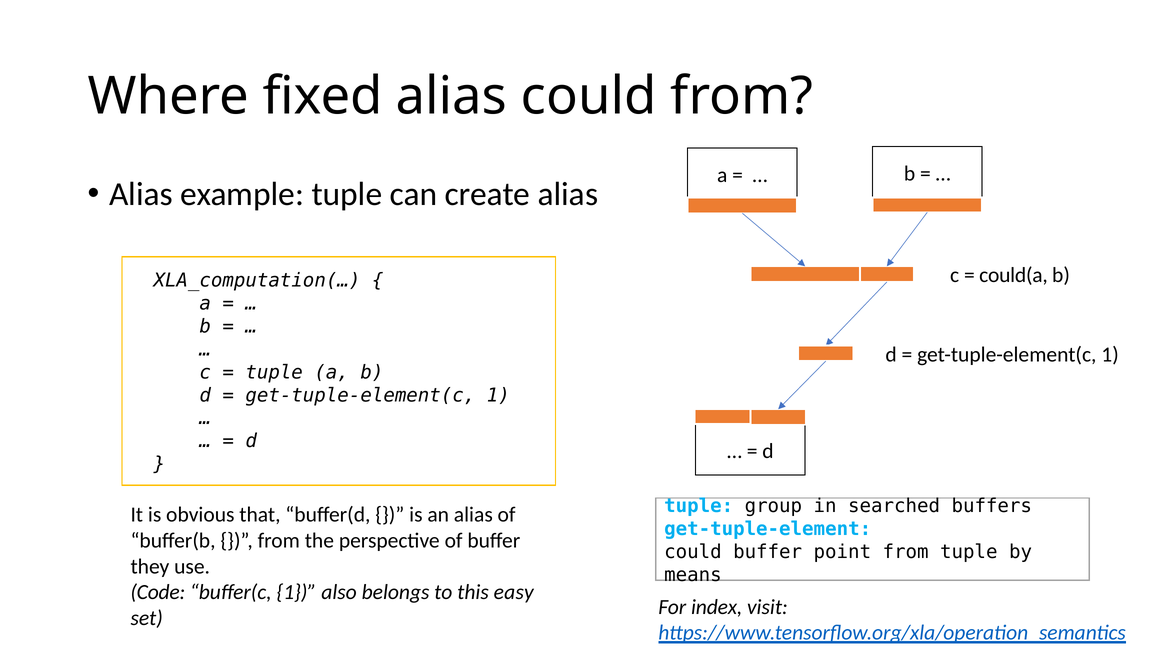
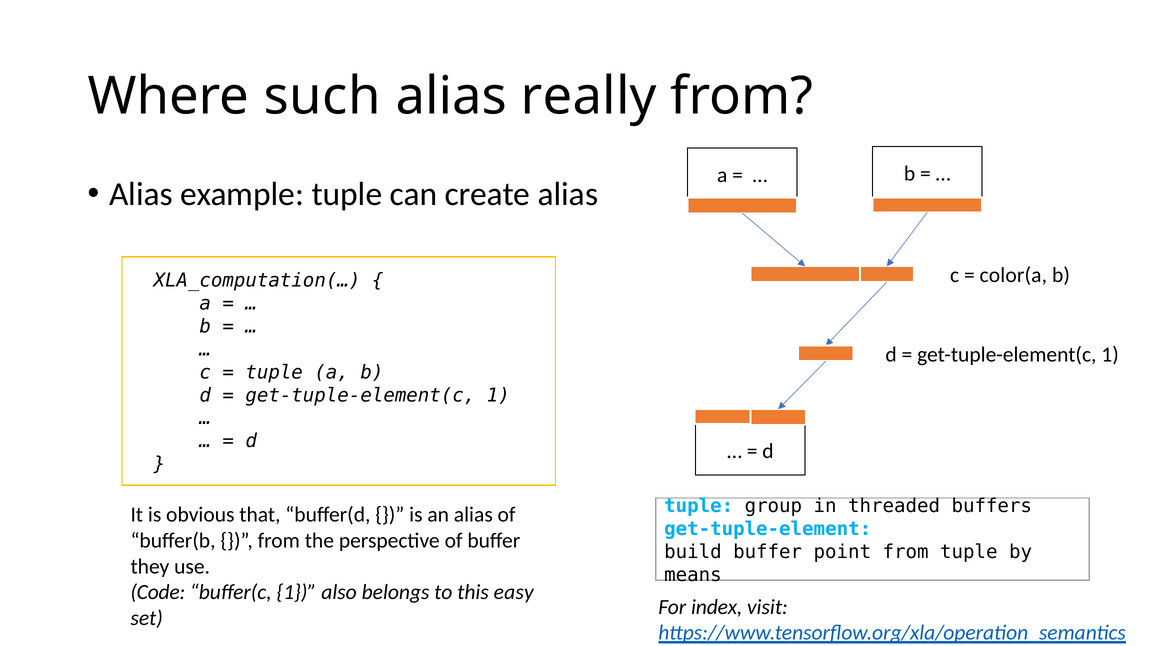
fixed: fixed -> such
alias could: could -> really
could(a: could(a -> color(a
searched: searched -> threaded
could at (693, 552): could -> build
